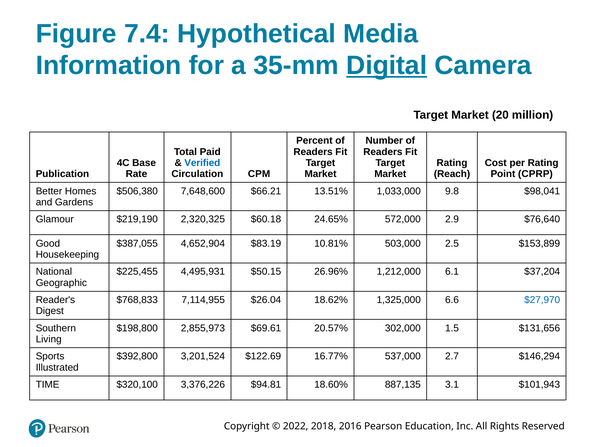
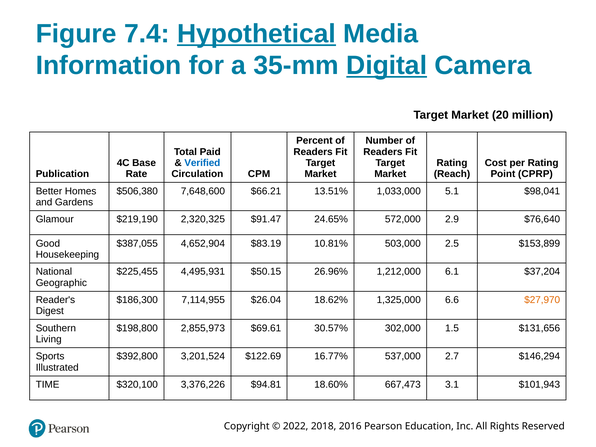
Hypothetical underline: none -> present
9.8: 9.8 -> 5.1
$60.18: $60.18 -> $91.47
$768,833: $768,833 -> $186,300
$27,970 colour: blue -> orange
20.57%: 20.57% -> 30.57%
887,135: 887,135 -> 667,473
